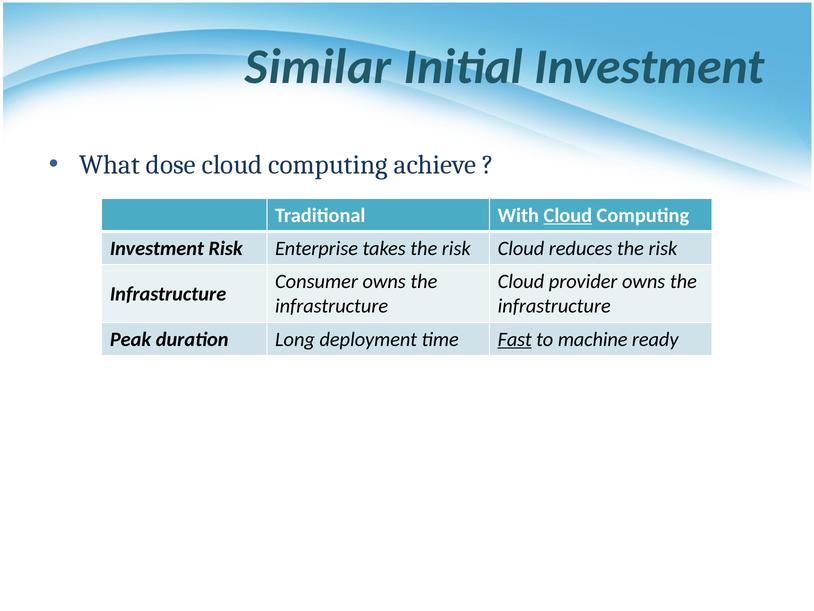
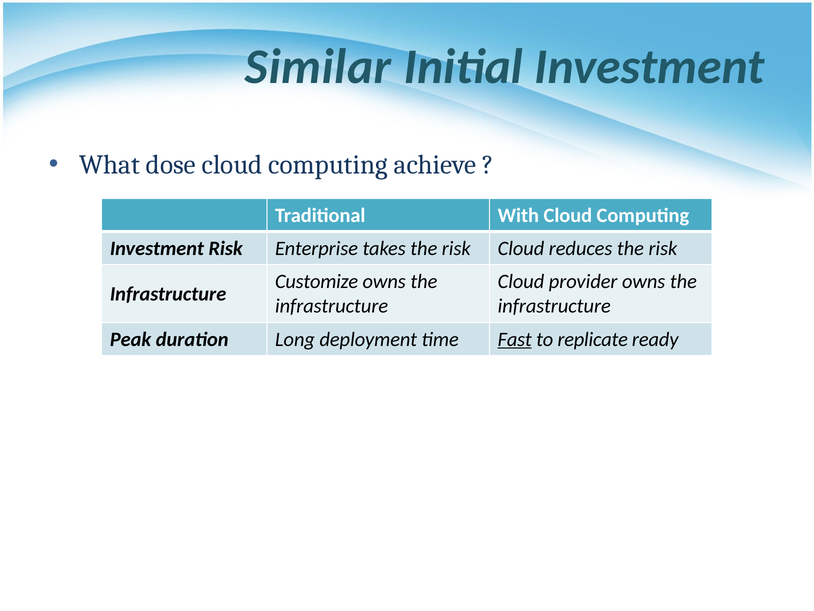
Cloud at (568, 215) underline: present -> none
Consumer: Consumer -> Customize
machine: machine -> replicate
